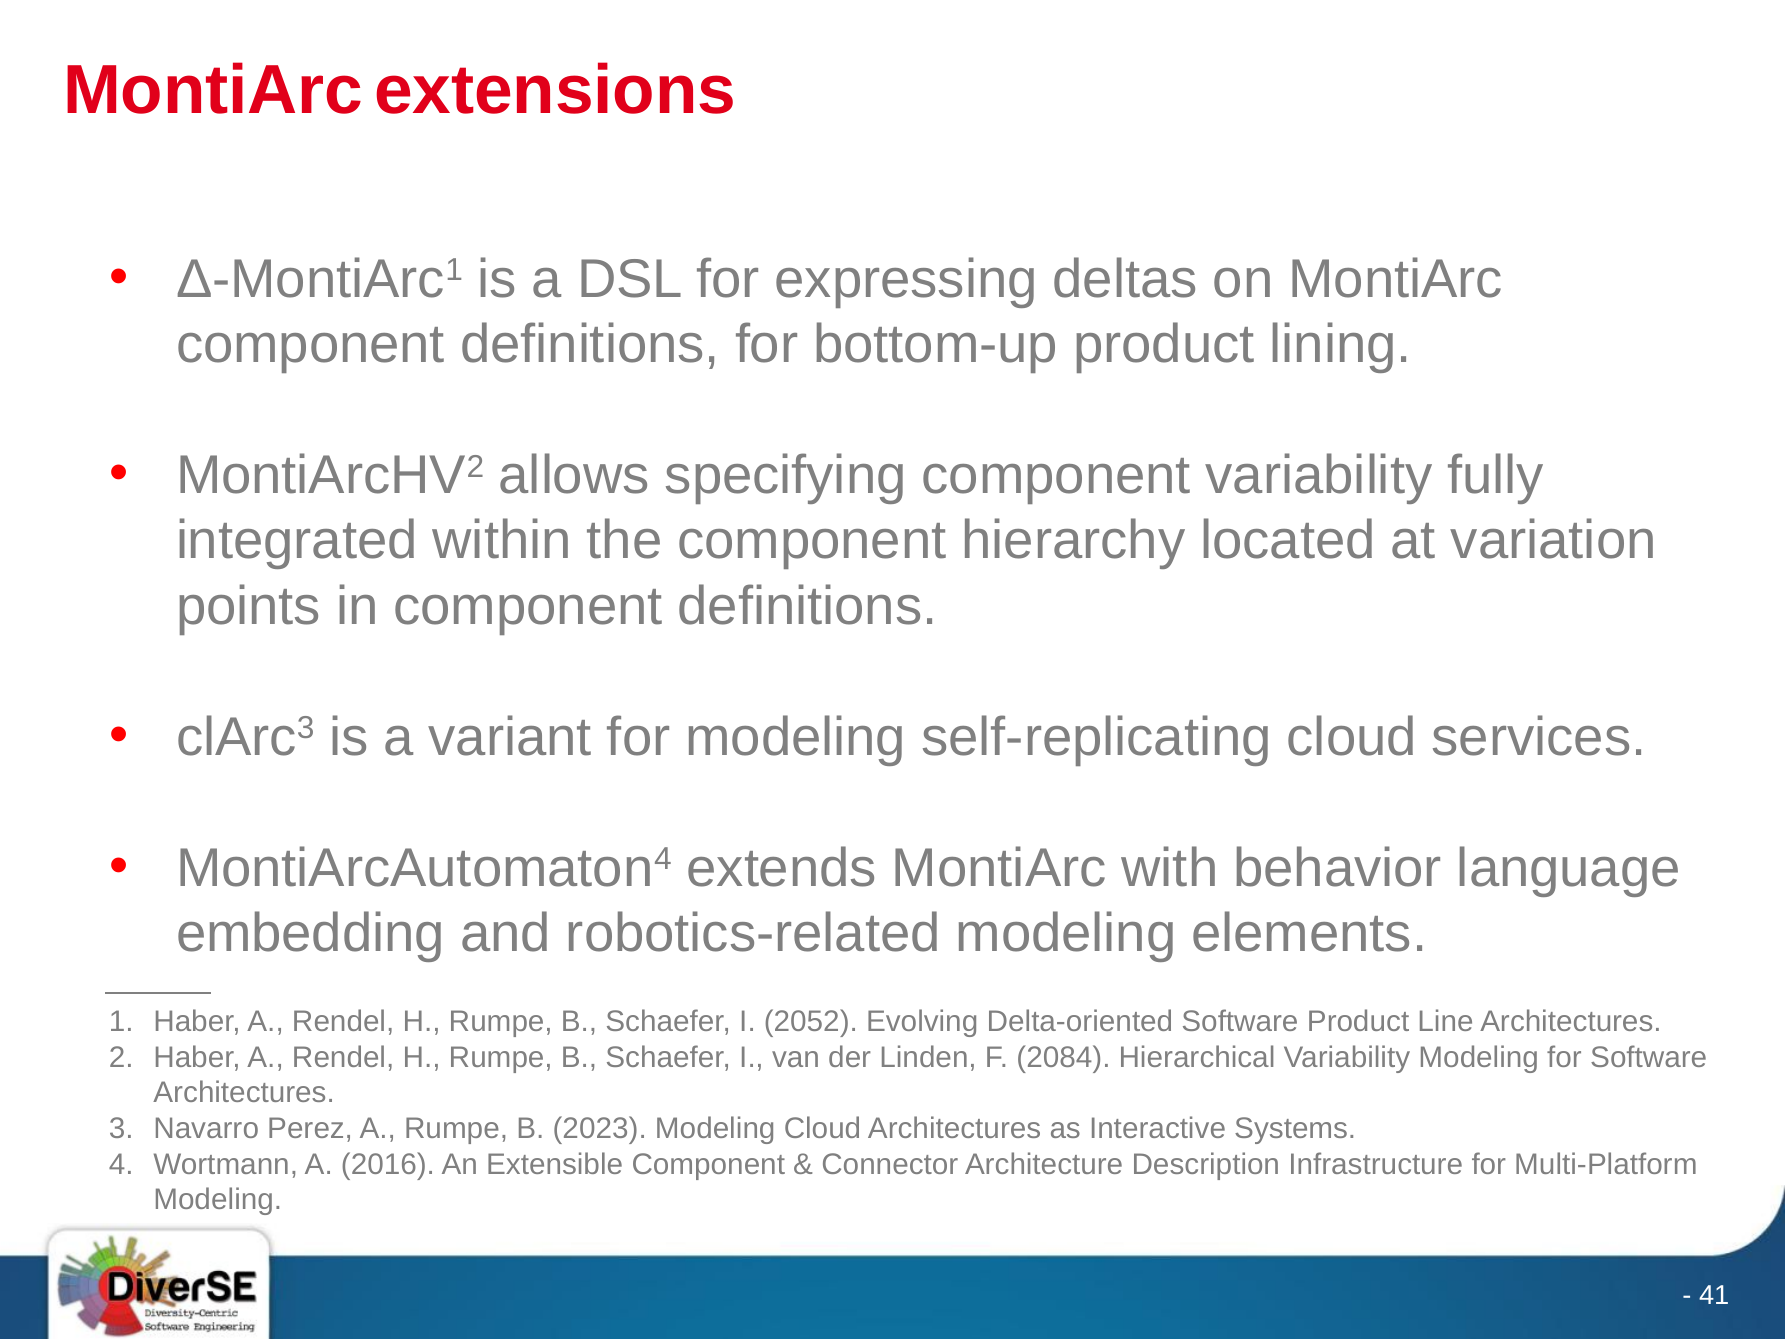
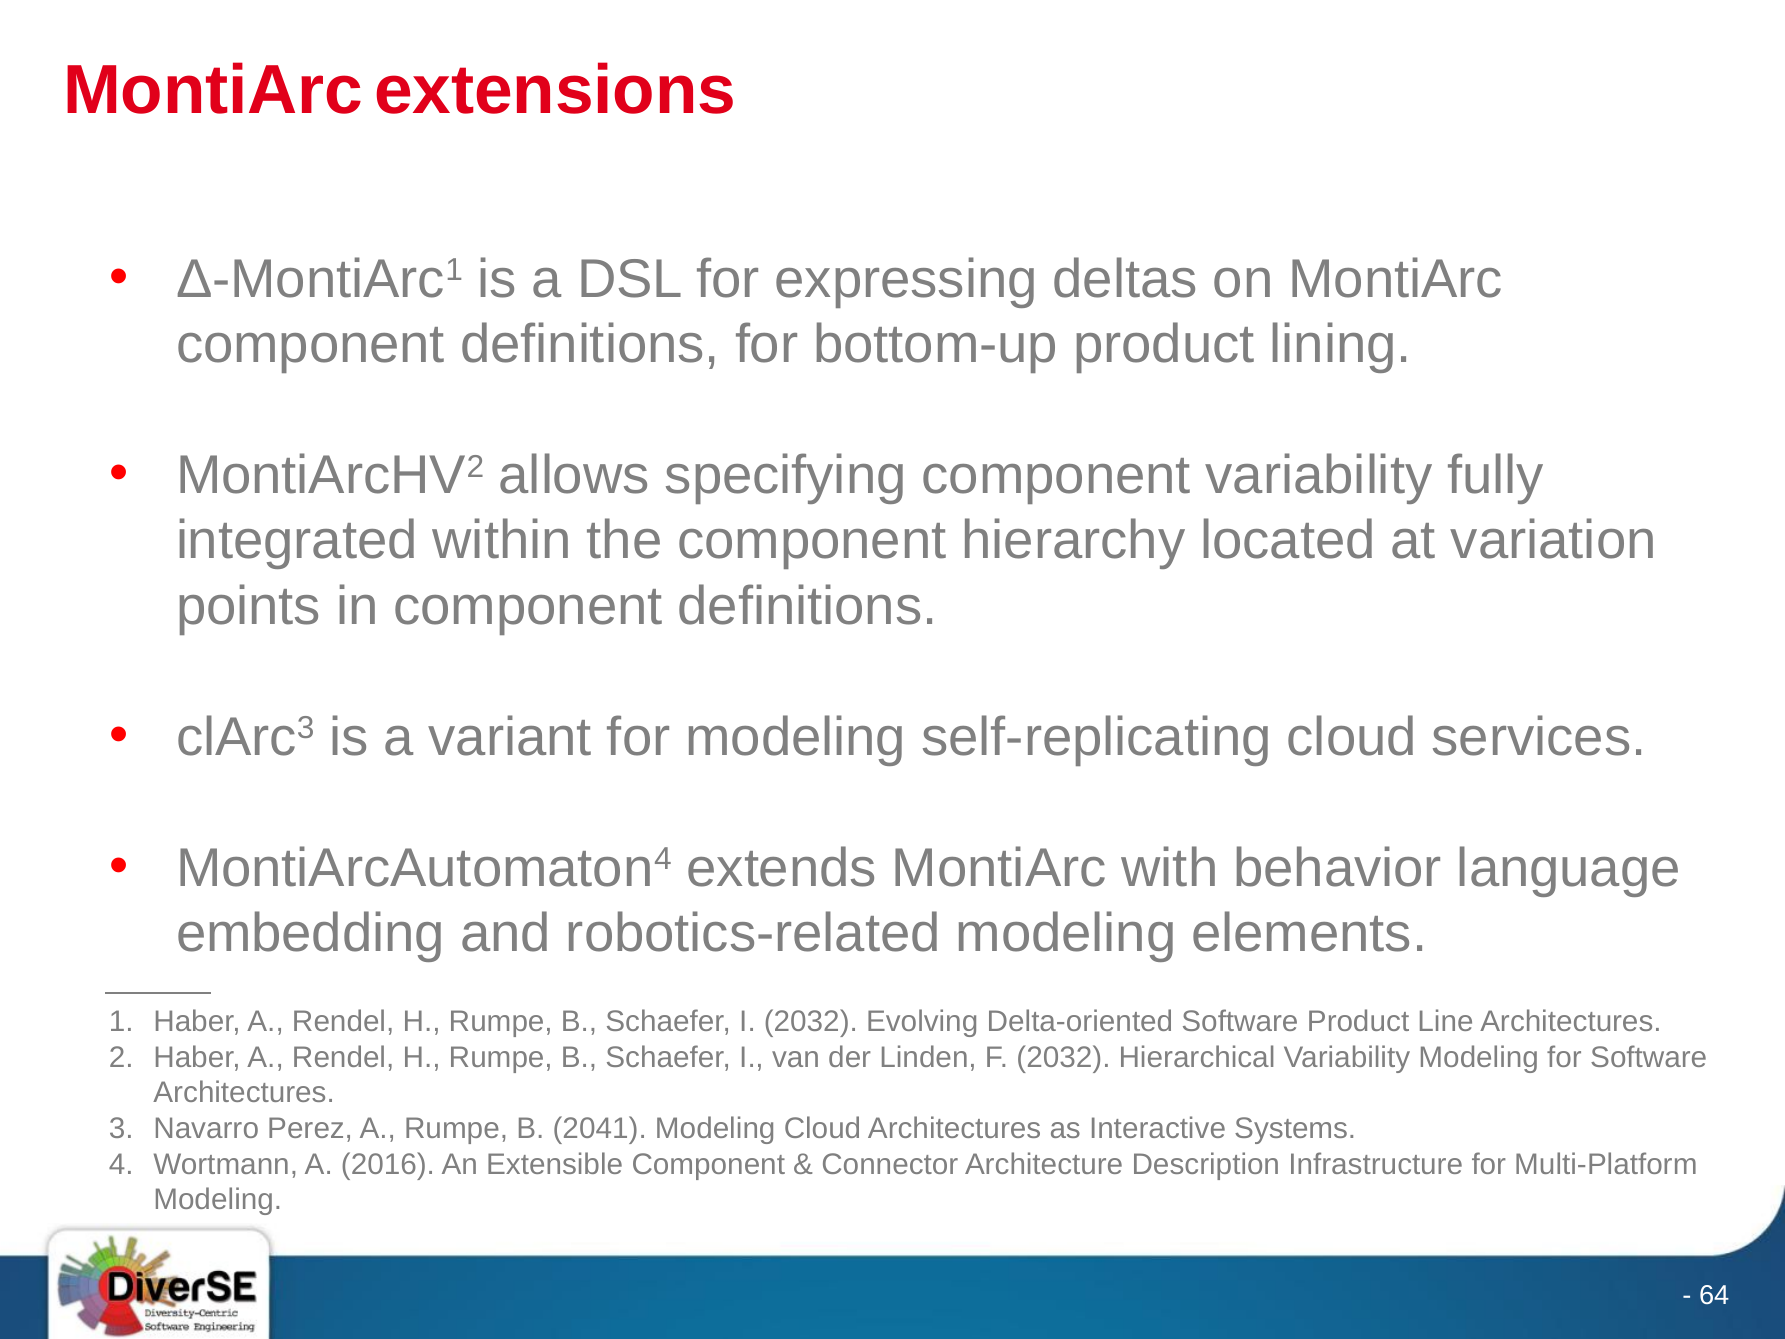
I 2052: 2052 -> 2032
F 2084: 2084 -> 2032
2023: 2023 -> 2041
41: 41 -> 64
